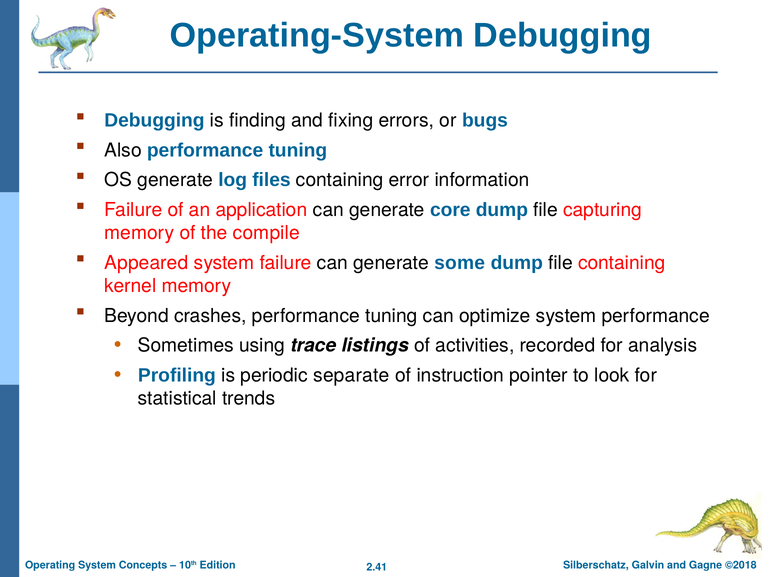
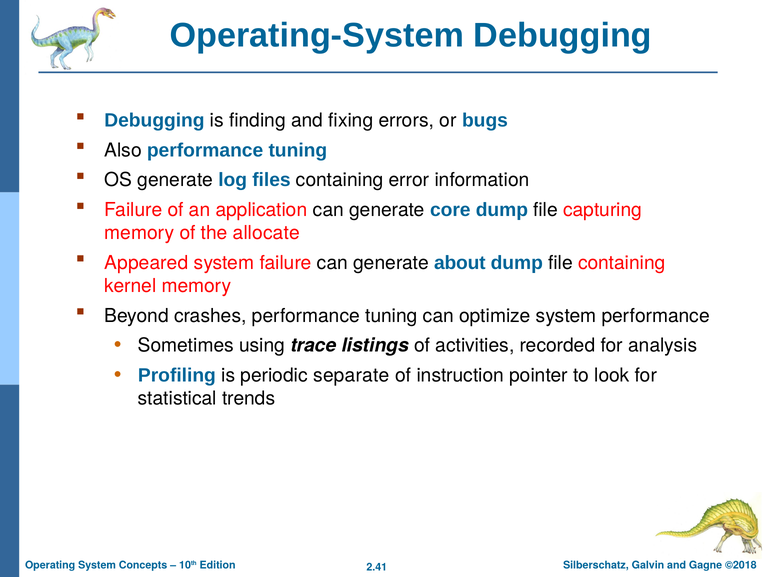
compile: compile -> allocate
some: some -> about
